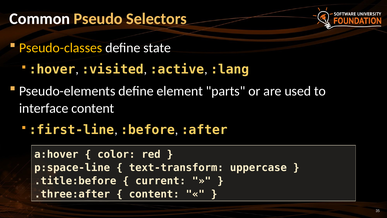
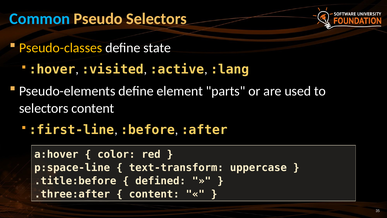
Common colour: white -> light blue
interface at (44, 108): interface -> selectors
current: current -> defined
